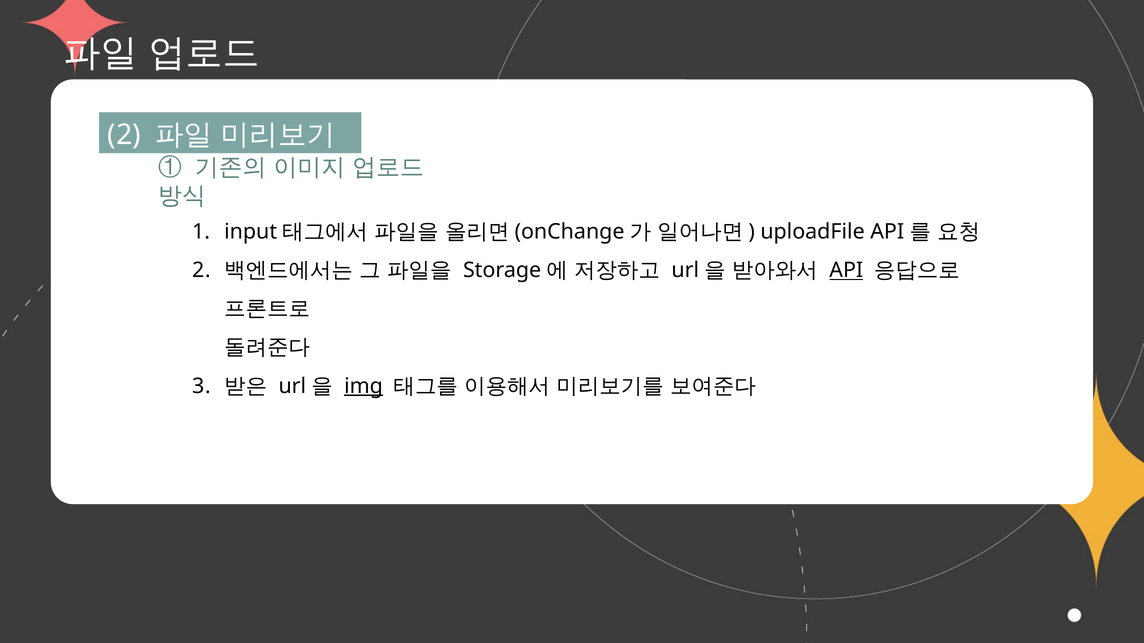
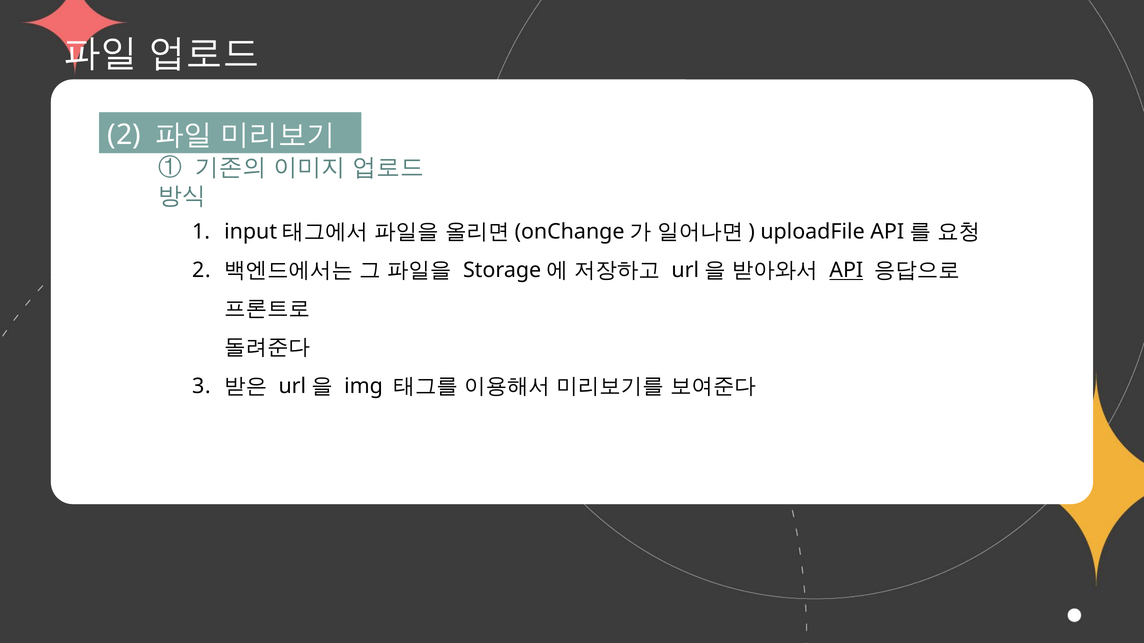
img underline: present -> none
